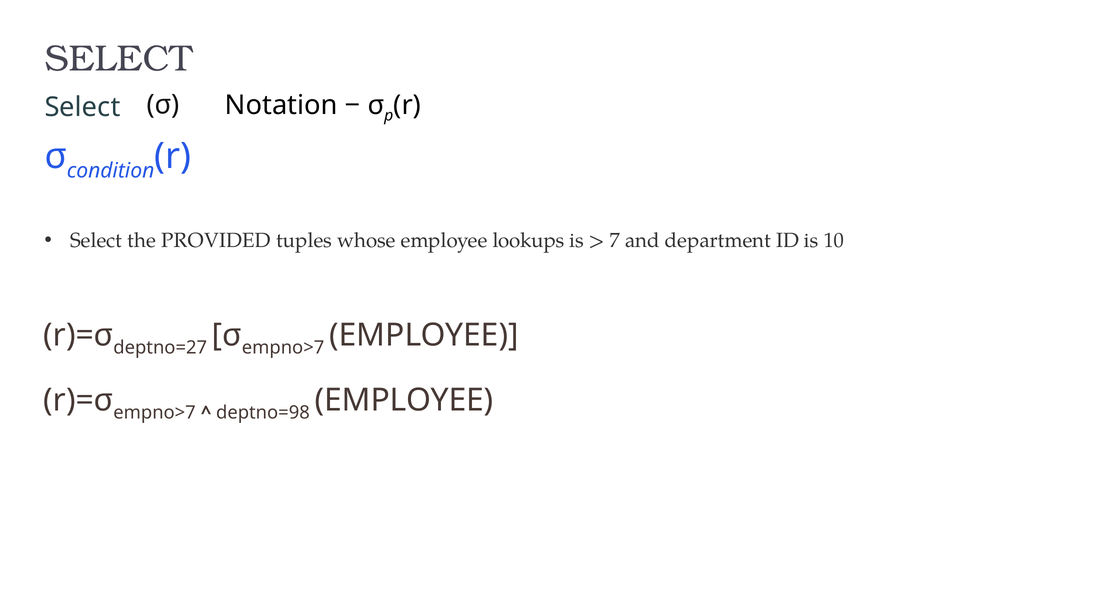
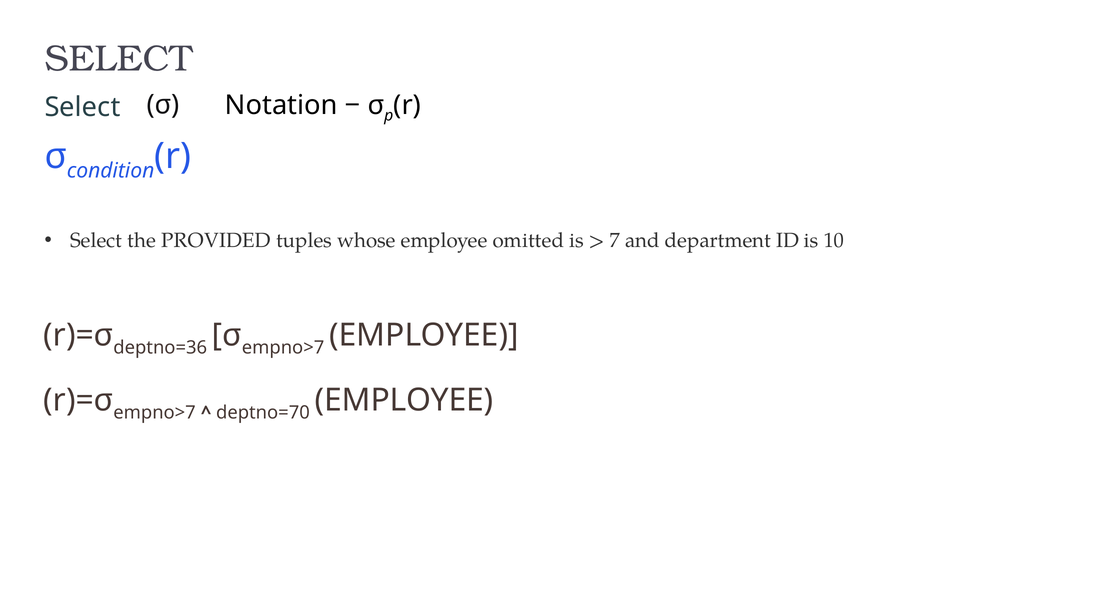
lookups: lookups -> omitted
deptno=27: deptno=27 -> deptno=36
deptno=98: deptno=98 -> deptno=70
